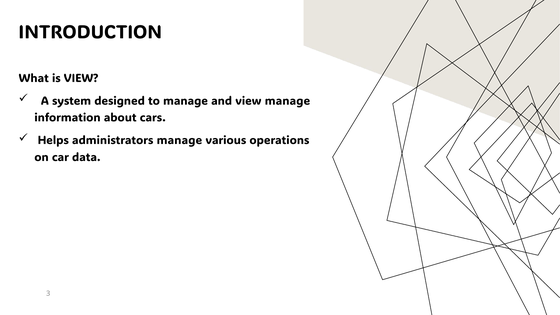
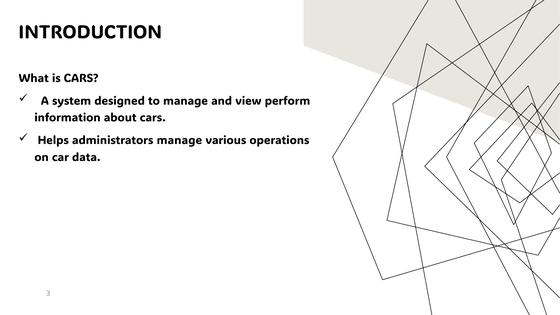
is VIEW: VIEW -> CARS
view manage: manage -> perform
